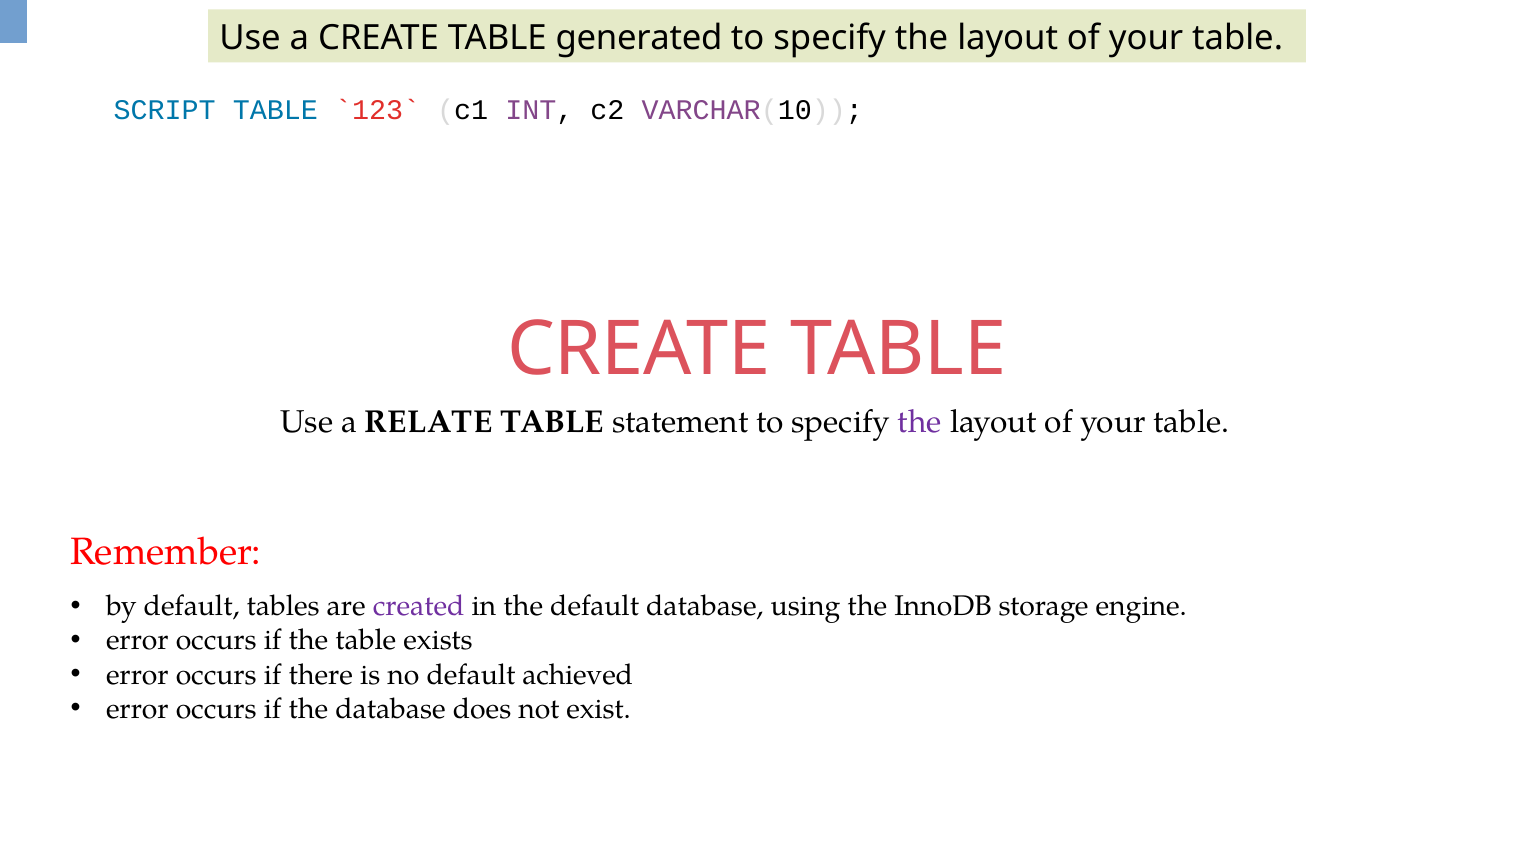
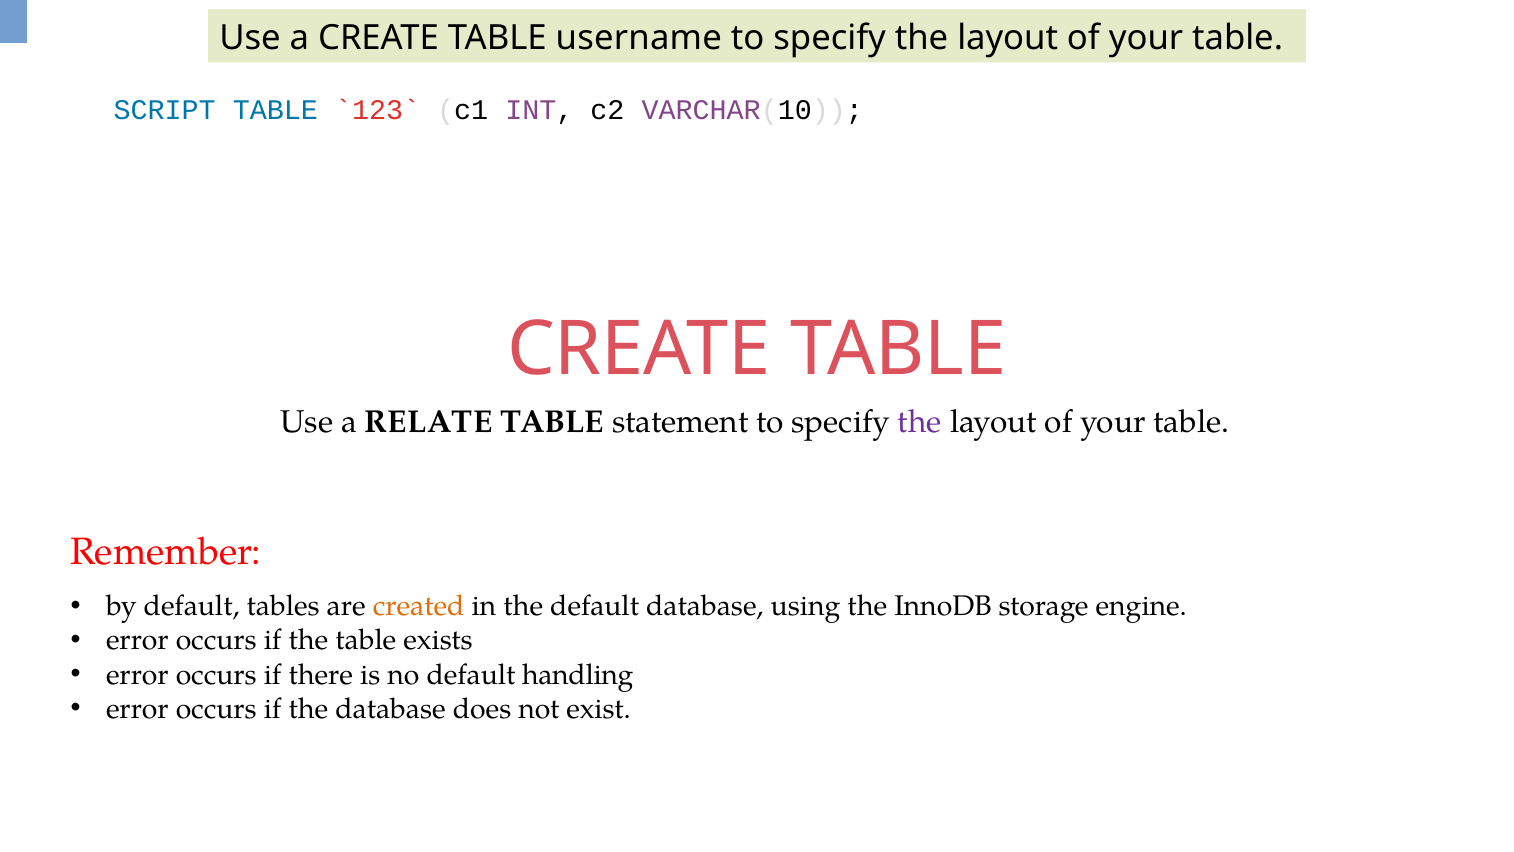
generated: generated -> username
created colour: purple -> orange
achieved: achieved -> handling
